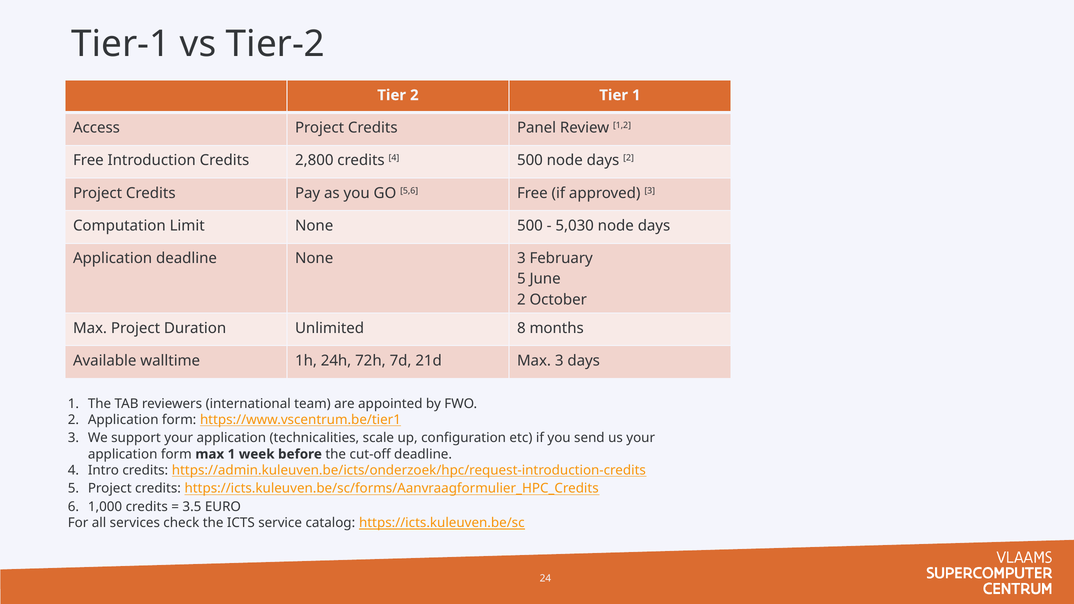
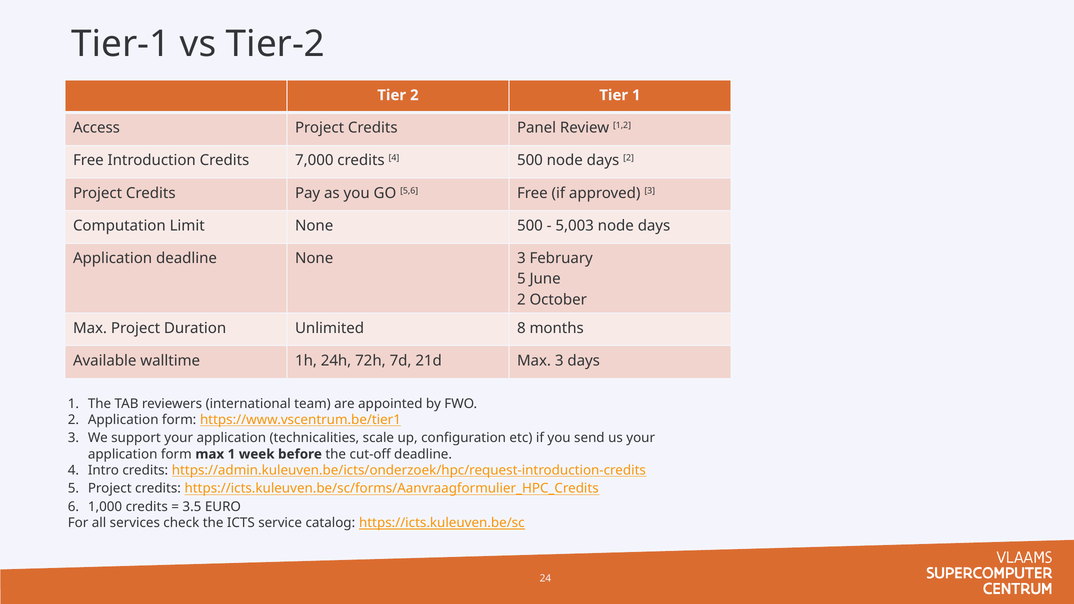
2,800: 2,800 -> 7,000
5,030: 5,030 -> 5,003
